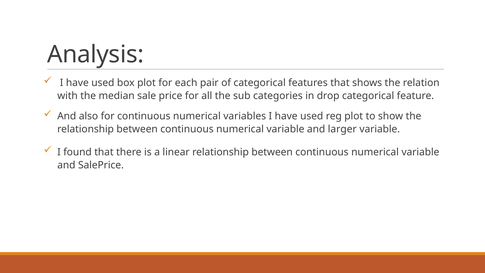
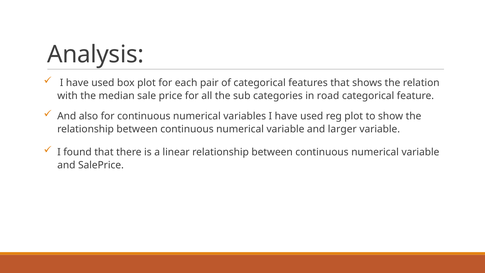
drop: drop -> road
